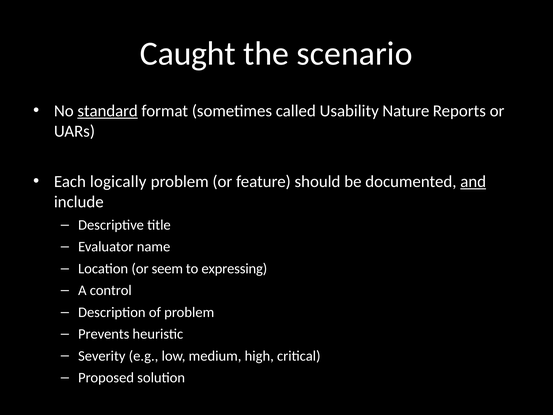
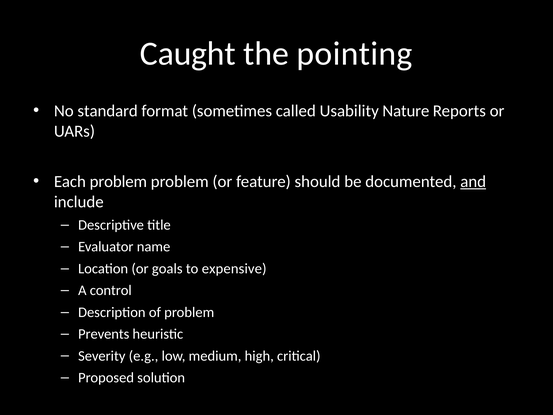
scenario: scenario -> pointing
standard underline: present -> none
Each logically: logically -> problem
seem: seem -> goals
expressing: expressing -> expensive
